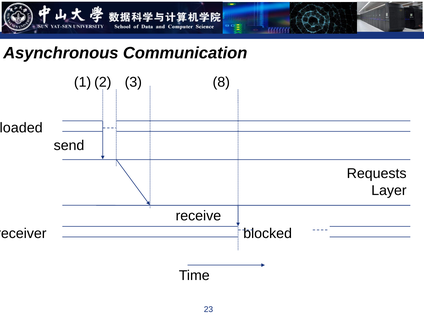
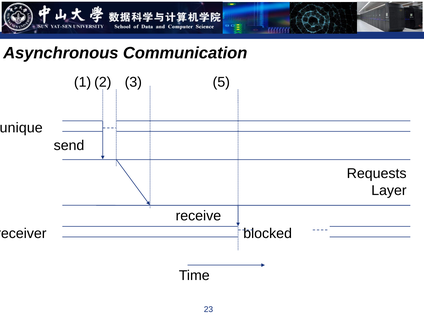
8: 8 -> 5
loaded: loaded -> unique
